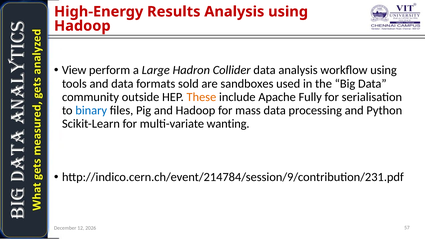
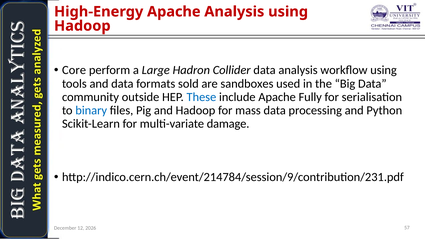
High-Energy Results: Results -> Apache
View: View -> Core
These colour: orange -> blue
wanting: wanting -> damage
